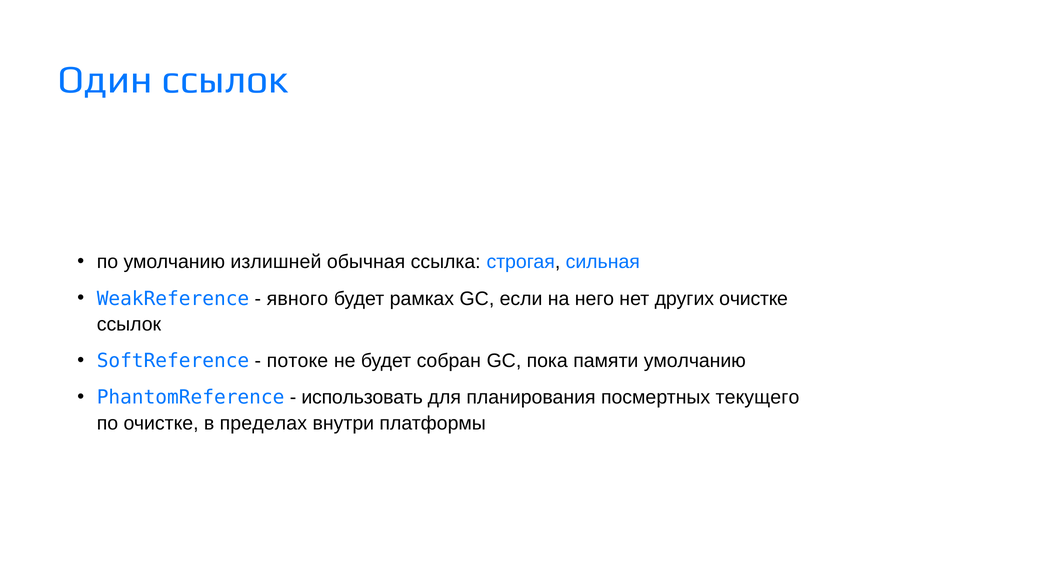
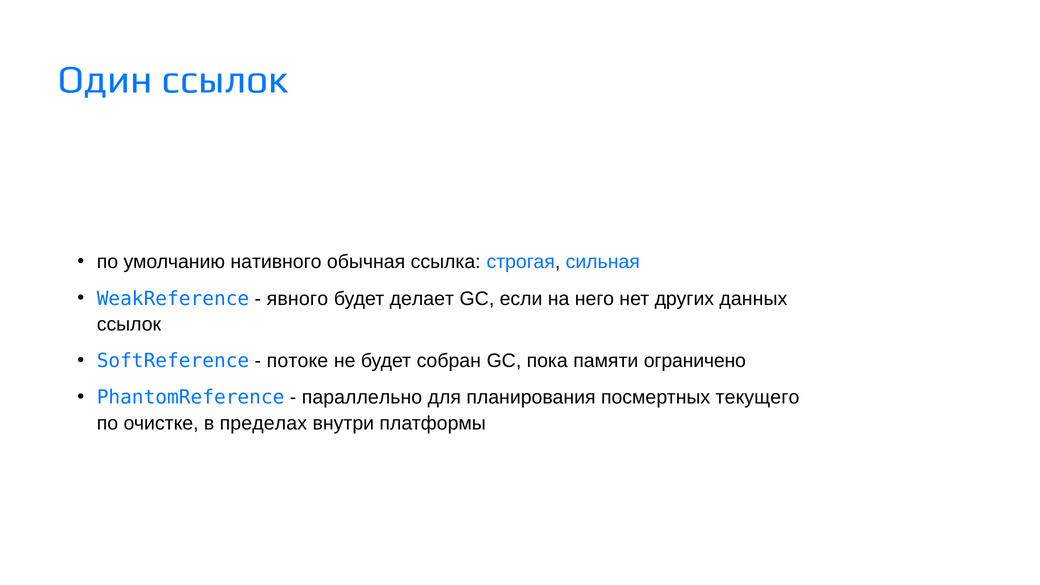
излишней: излишней -> нативного
рамках: рамках -> делает
других очистке: очистке -> данных
памяти умолчанию: умолчанию -> ограничено
использовать: использовать -> параллельно
